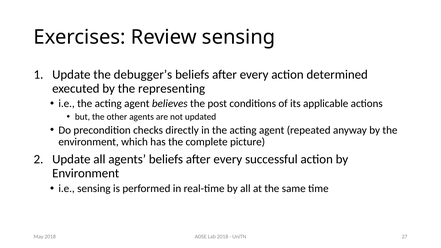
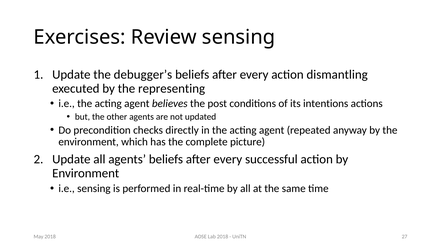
determined: determined -> dismantling
applicable: applicable -> intentions
